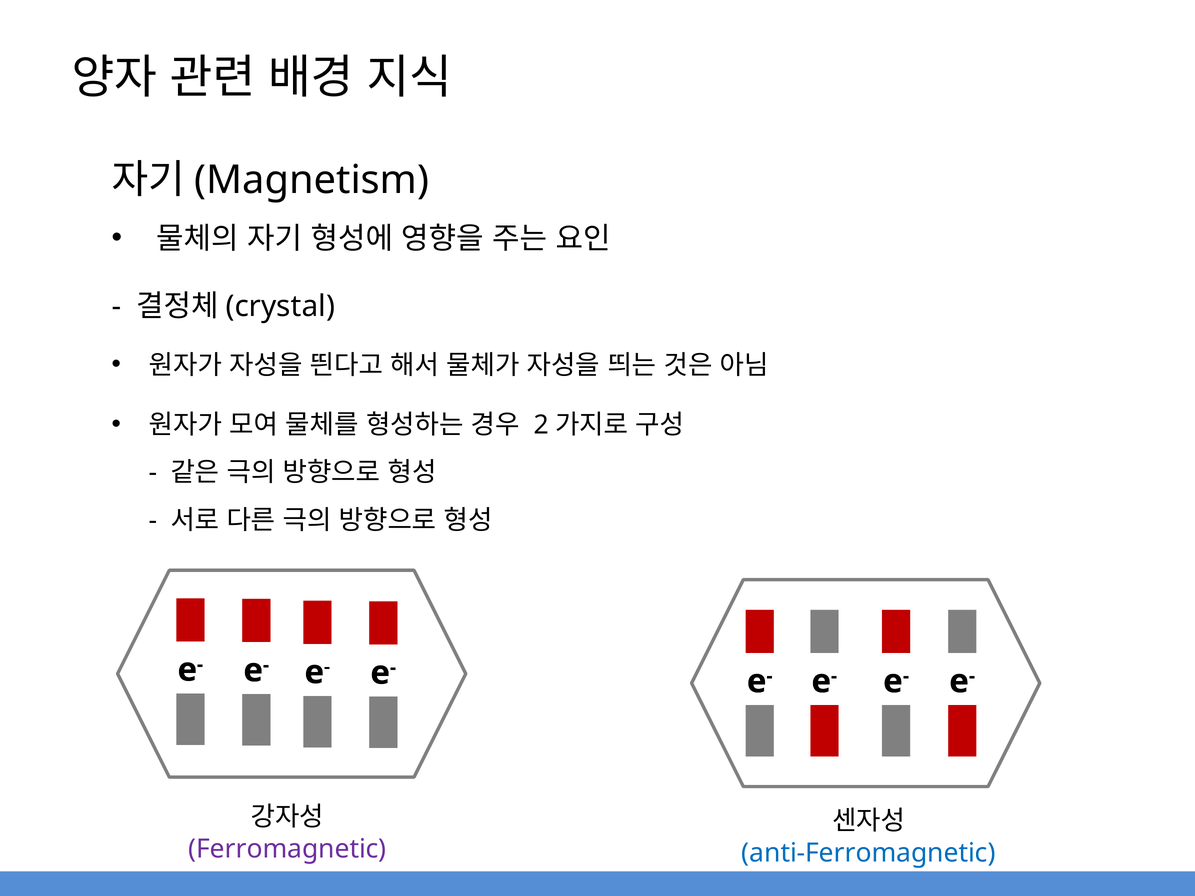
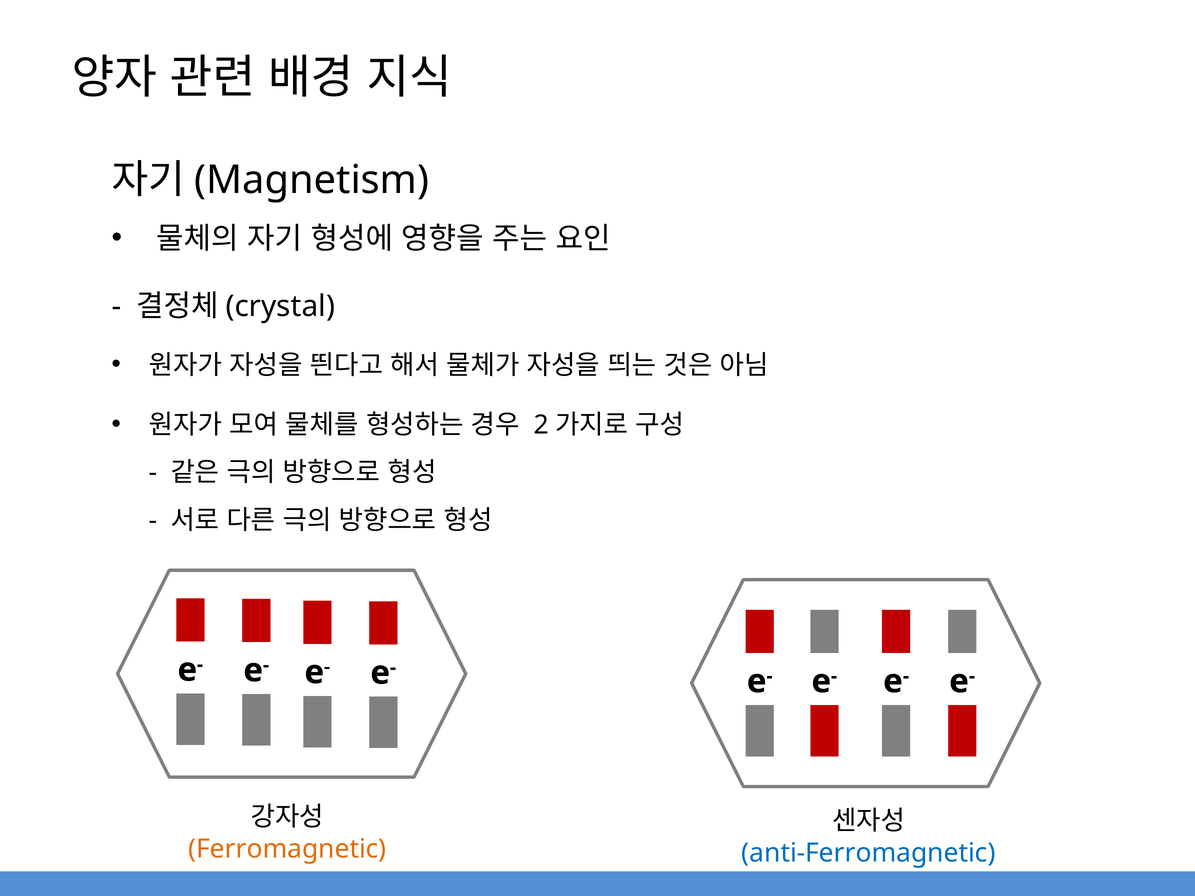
Ferromagnetic colour: purple -> orange
